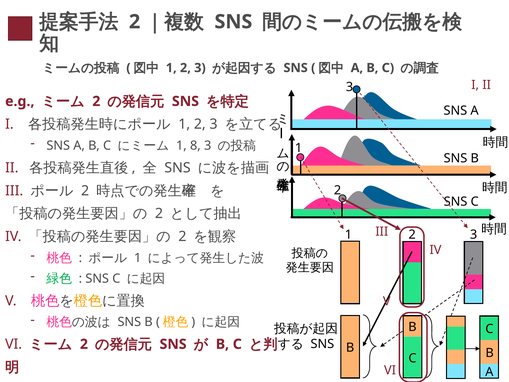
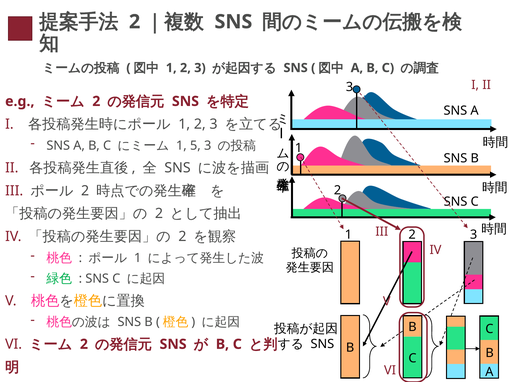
8: 8 -> 5
